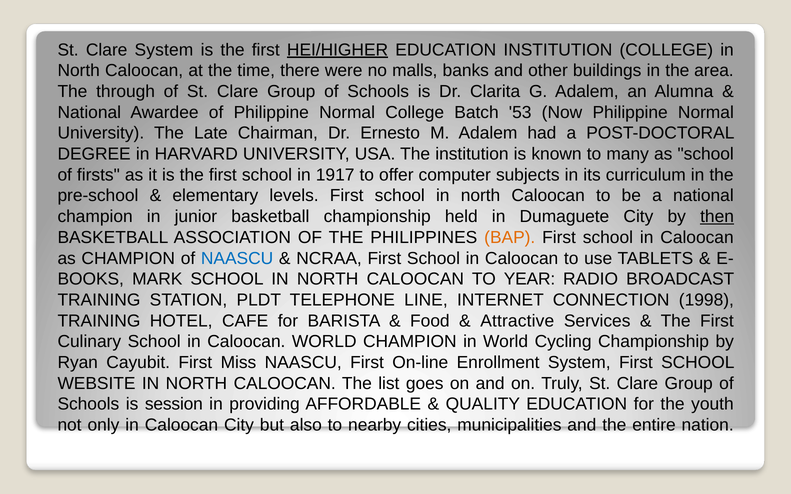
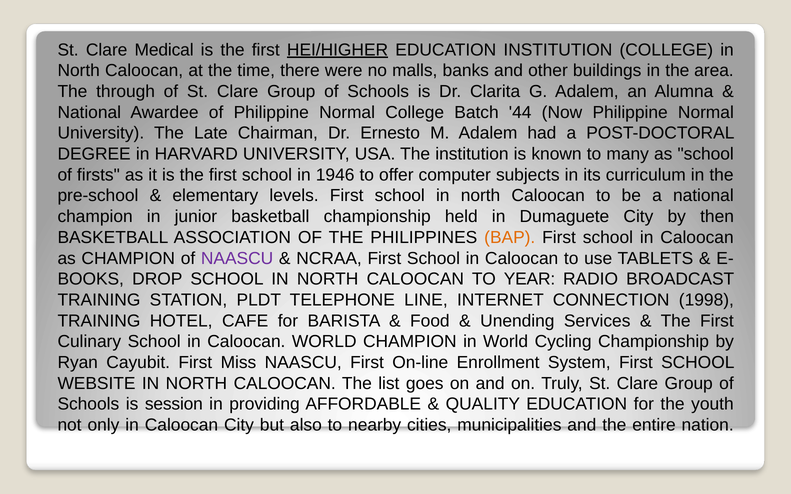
Clare System: System -> Medical
53: 53 -> 44
1917: 1917 -> 1946
then underline: present -> none
NAASCU at (237, 258) colour: blue -> purple
MARK: MARK -> DROP
Attractive: Attractive -> Unending
